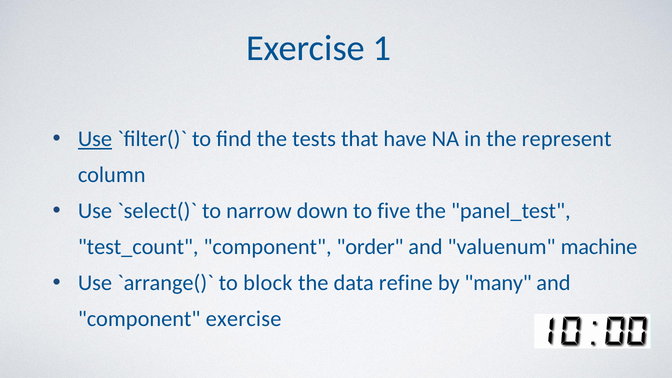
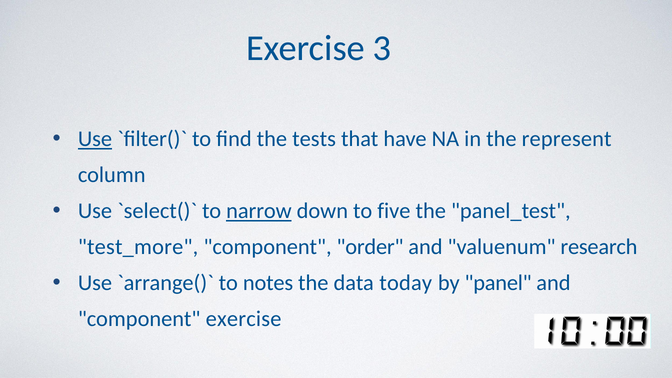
1: 1 -> 3
narrow underline: none -> present
test_count: test_count -> test_more
machine: machine -> research
block: block -> notes
refine: refine -> today
many: many -> panel
